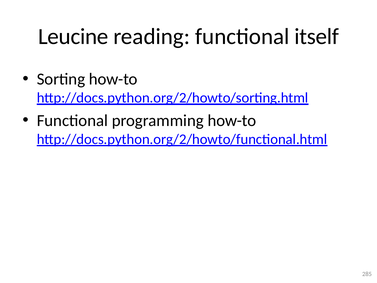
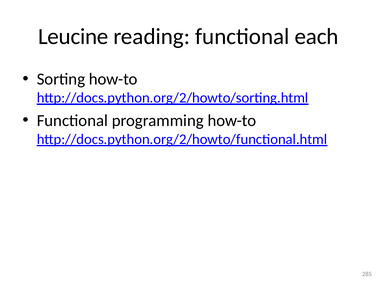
itself: itself -> each
